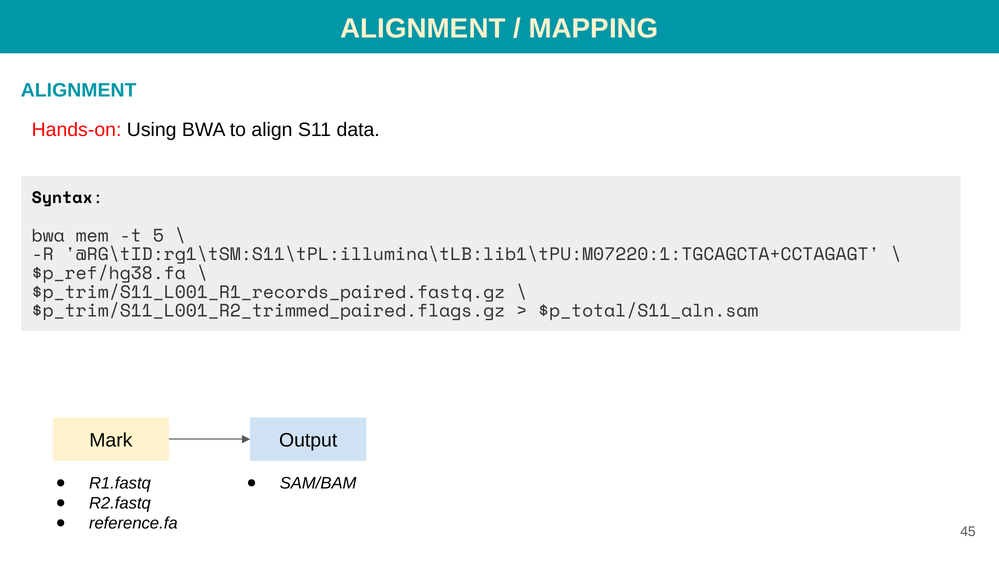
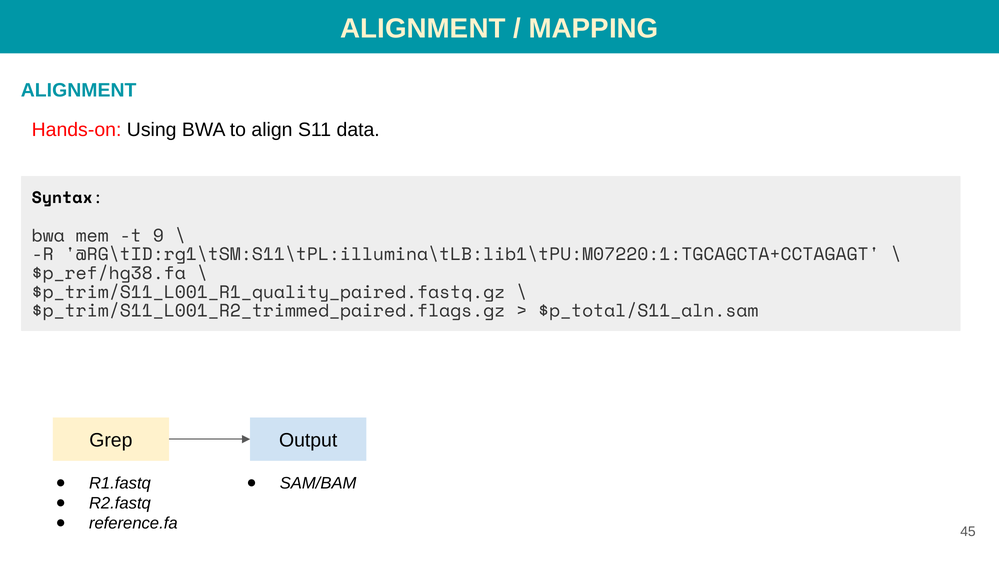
5: 5 -> 9
$p_trim/S11_L001_R1_records_paired.fastq.gz: $p_trim/S11_L001_R1_records_paired.fastq.gz -> $p_trim/S11_L001_R1_quality_paired.fastq.gz
Mark: Mark -> Grep
